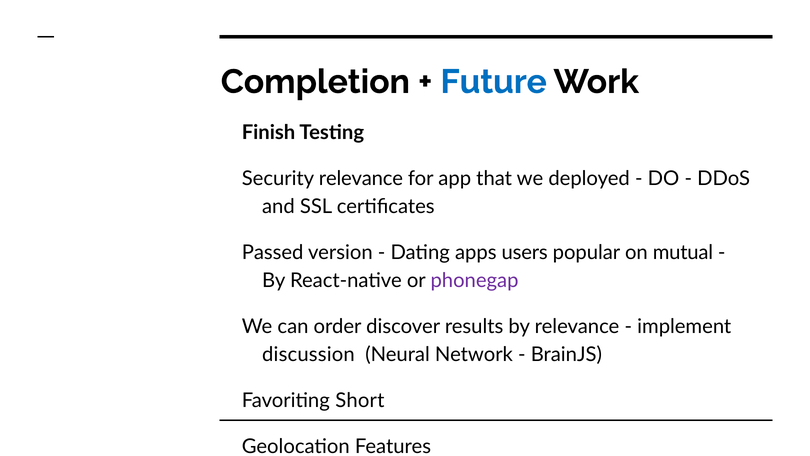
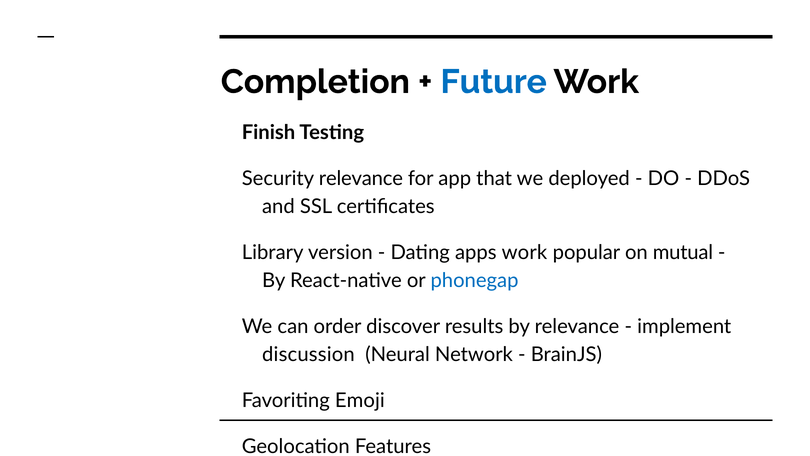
Passed: Passed -> Library
apps users: users -> work
phonegap colour: purple -> blue
Short: Short -> Emoji
